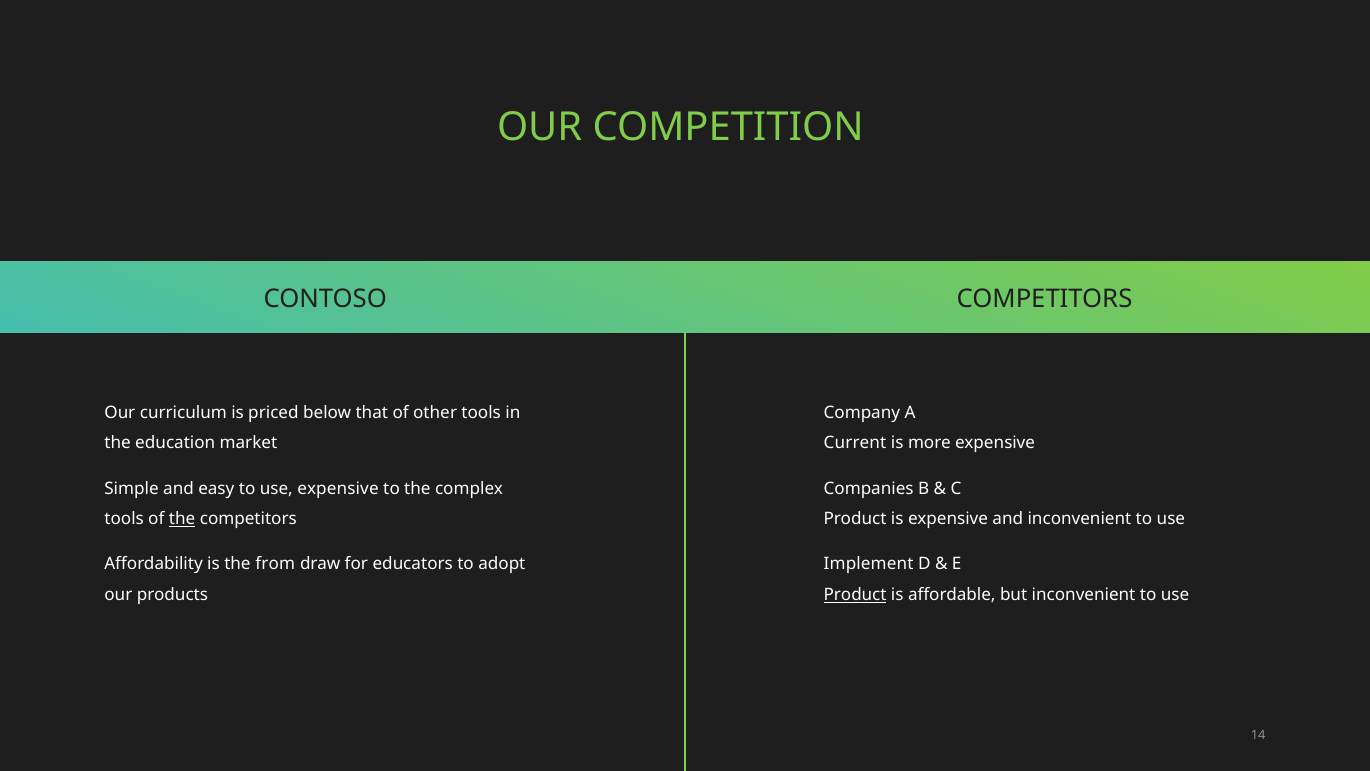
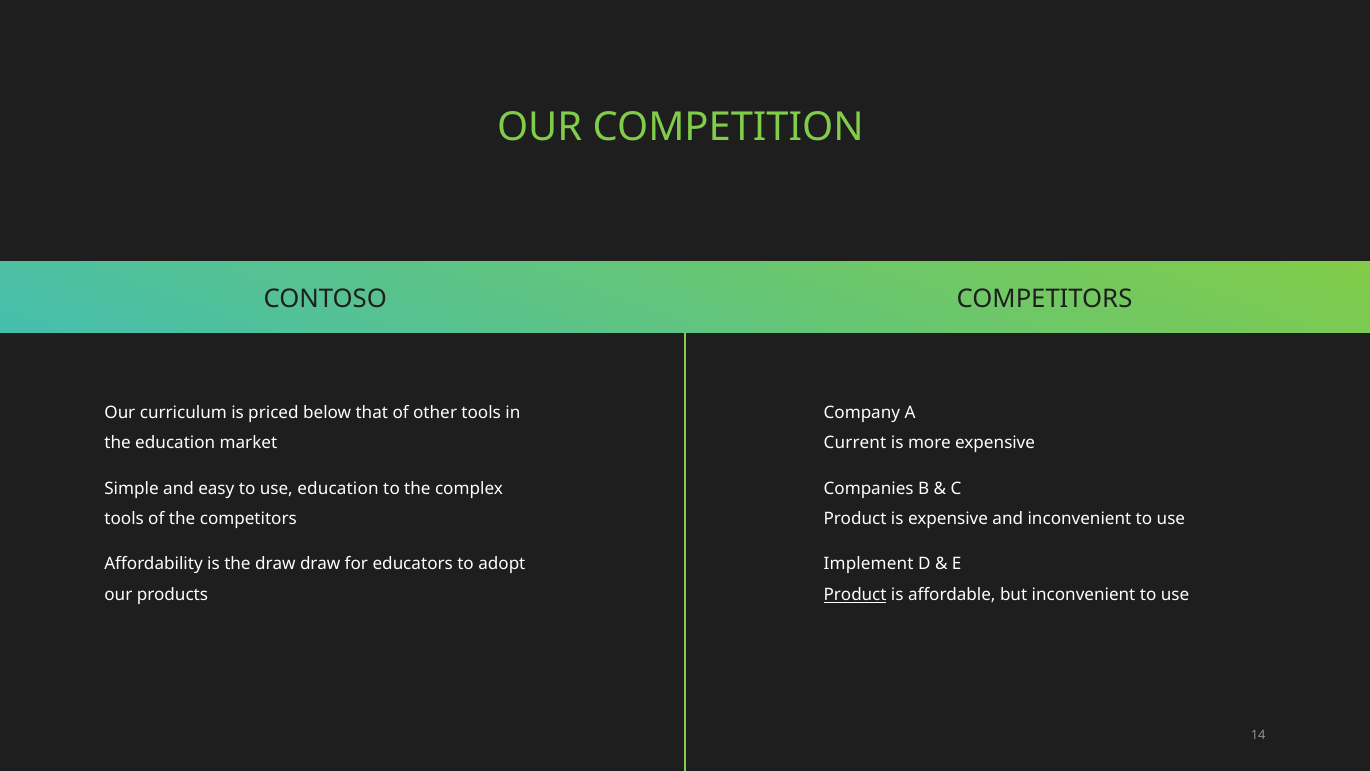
use expensive: expensive -> education
the at (182, 519) underline: present -> none
the from: from -> draw
